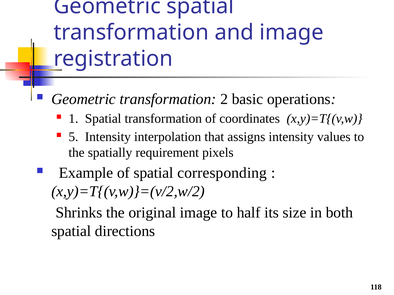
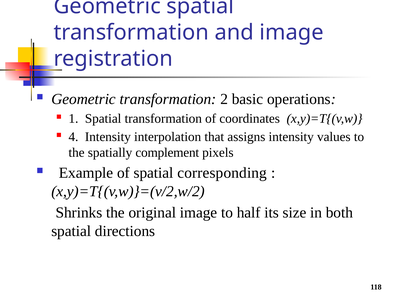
5: 5 -> 4
requirement: requirement -> complement
